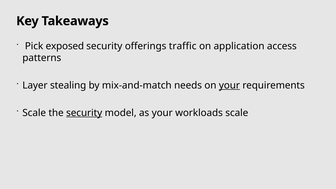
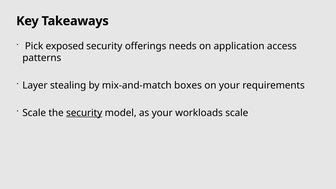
traffic: traffic -> needs
needs: needs -> boxes
your at (229, 85) underline: present -> none
